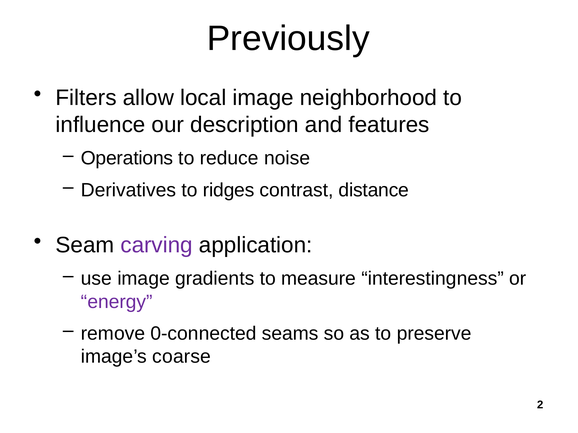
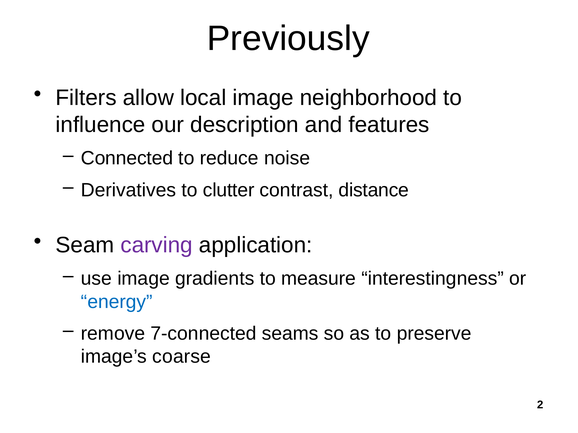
Operations: Operations -> Connected
ridges: ridges -> clutter
energy colour: purple -> blue
0-connected: 0-connected -> 7-connected
